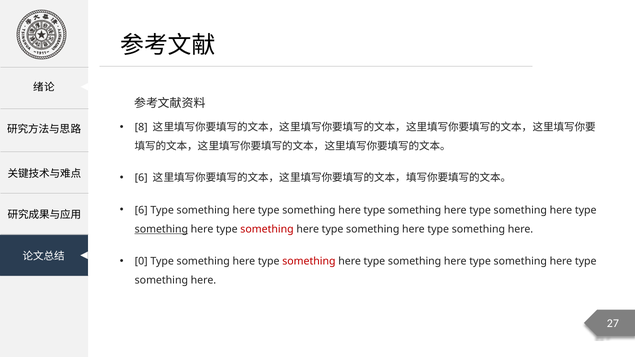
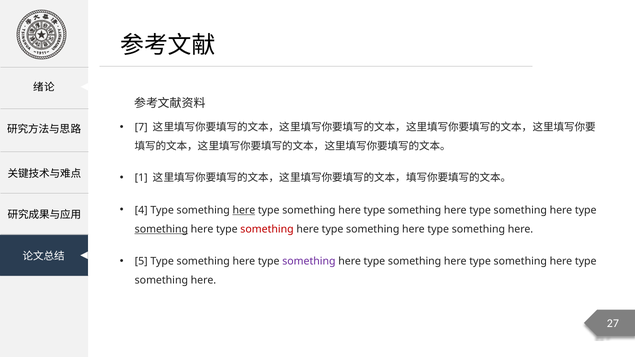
8: 8 -> 7
6 at (141, 178): 6 -> 1
6 at (141, 210): 6 -> 4
here at (244, 210) underline: none -> present
0: 0 -> 5
something at (309, 261) colour: red -> purple
